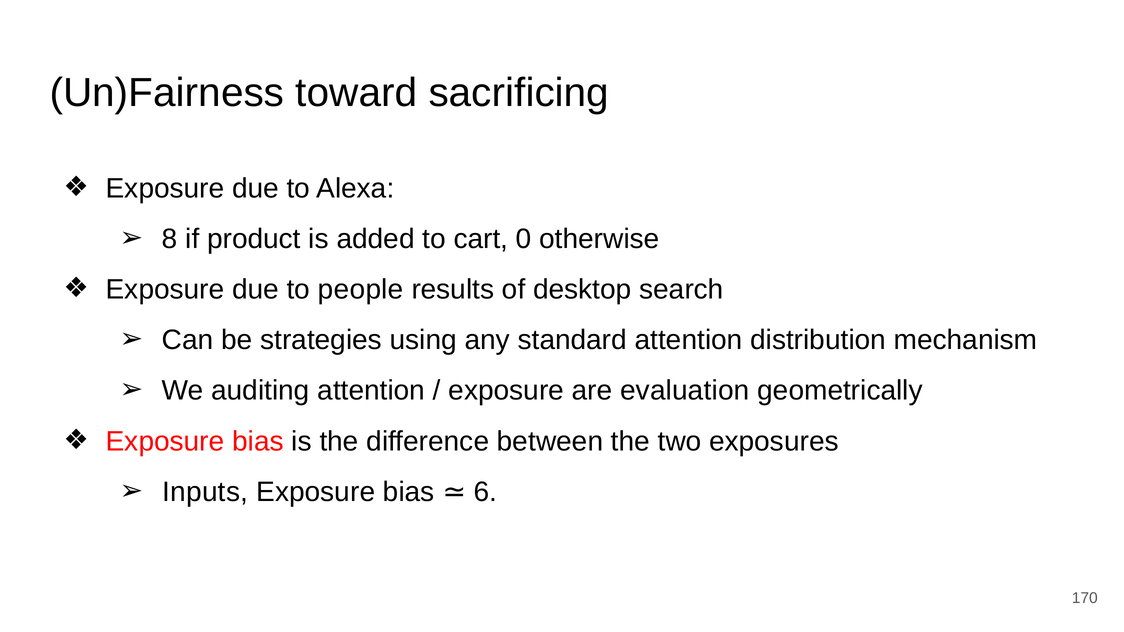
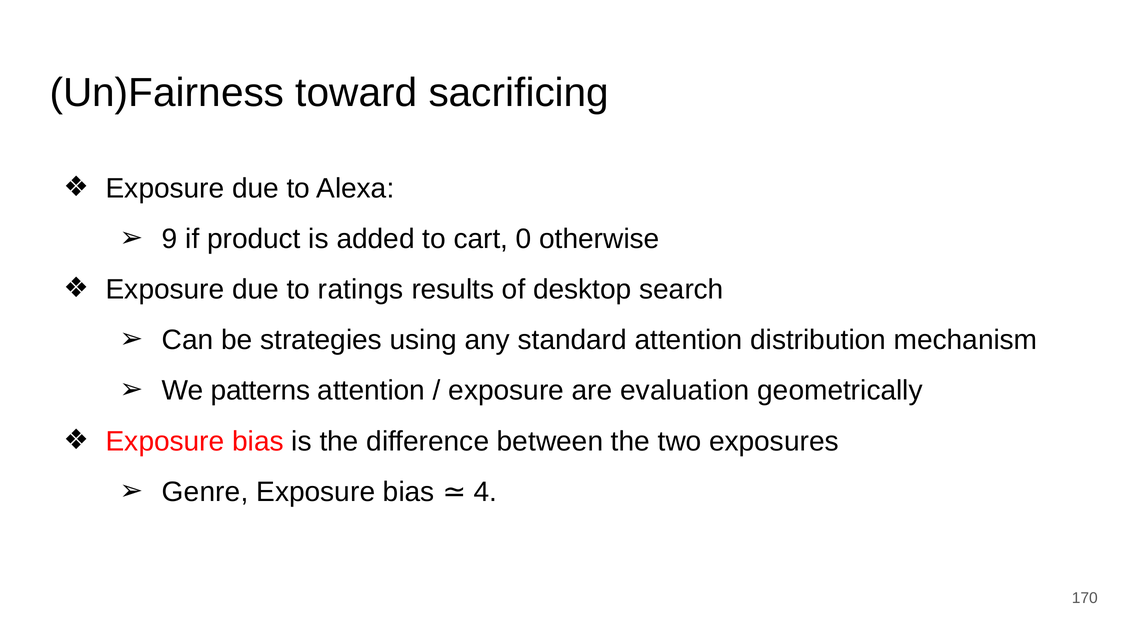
8: 8 -> 9
people: people -> ratings
auditing: auditing -> patterns
Inputs: Inputs -> Genre
6: 6 -> 4
